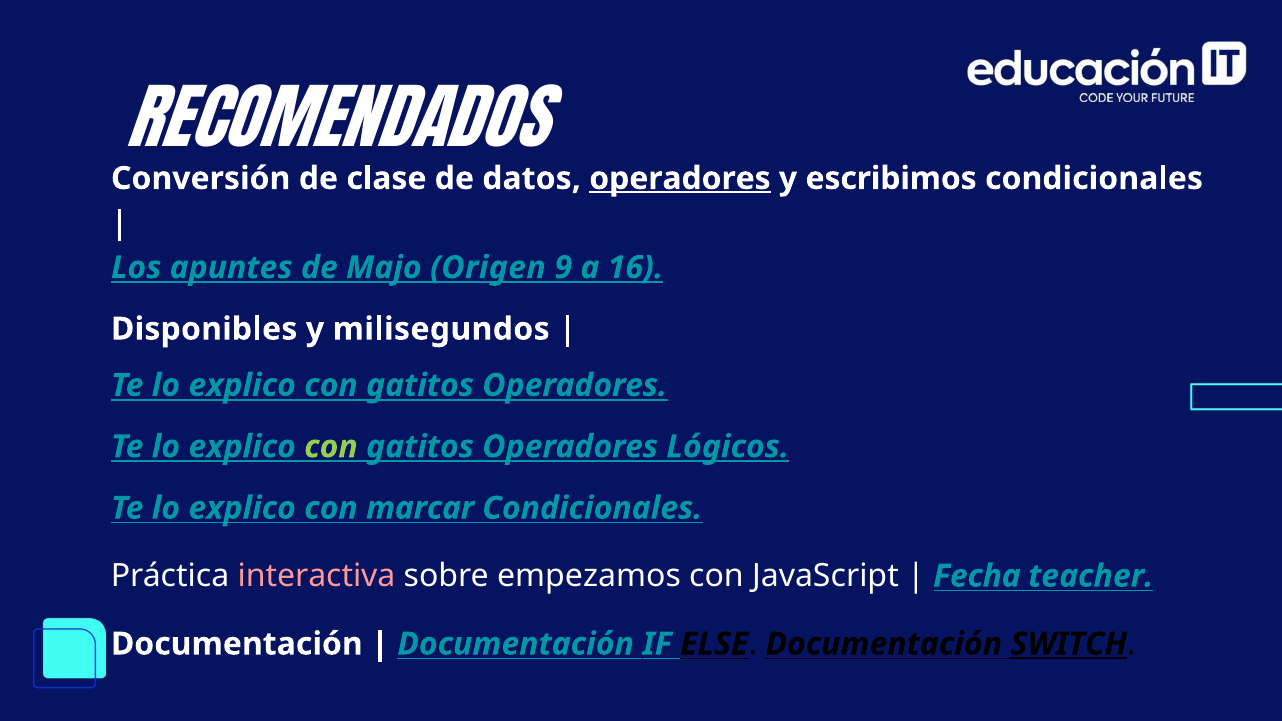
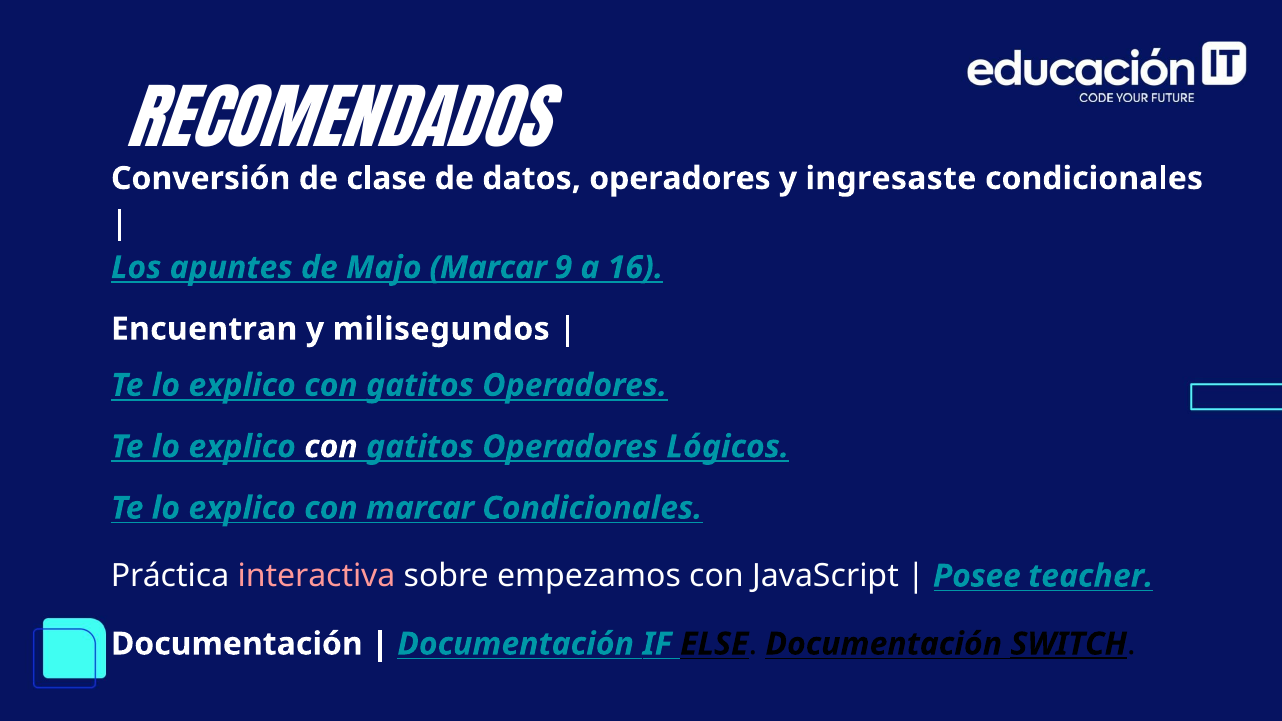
operadores at (680, 178) underline: present -> none
escribimos: escribimos -> ingresaste
Majo Origen: Origen -> Marcar
Disponibles: Disponibles -> Encuentran
con at (331, 447) colour: light green -> white
Fecha: Fecha -> Posee
